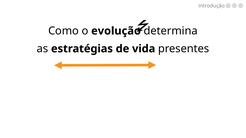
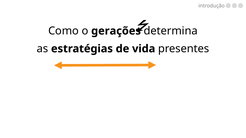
evolução: evolução -> gerações
